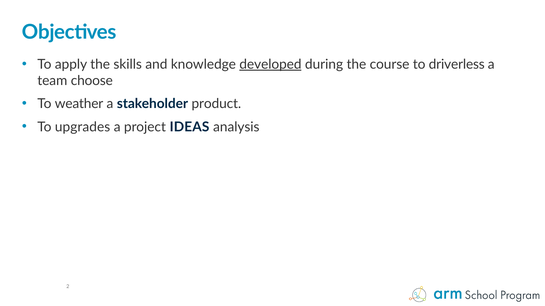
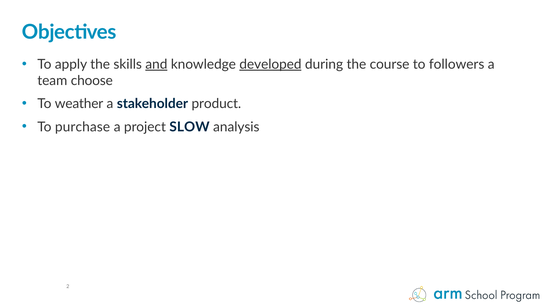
and underline: none -> present
driverless: driverless -> followers
upgrades: upgrades -> purchase
IDEAS: IDEAS -> SLOW
